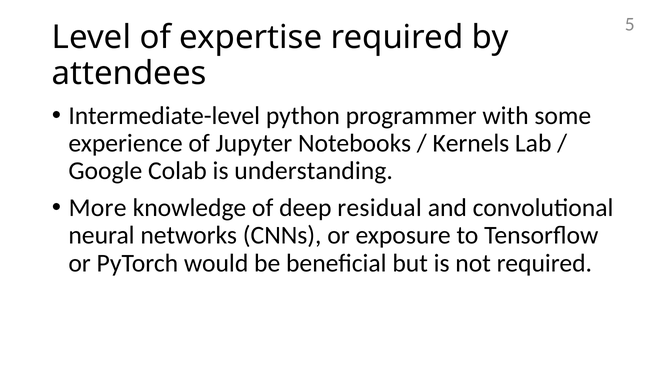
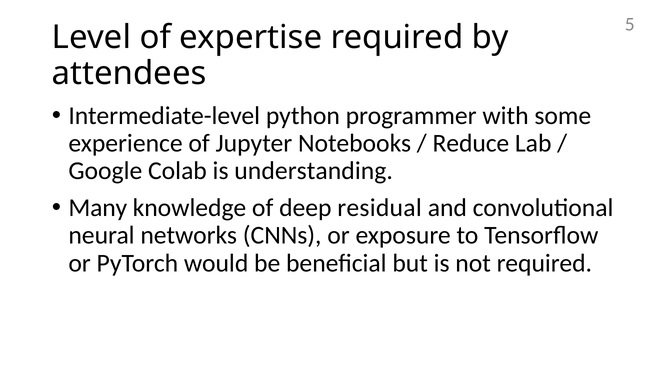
Kernels: Kernels -> Reduce
More: More -> Many
